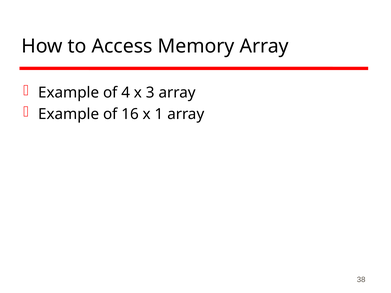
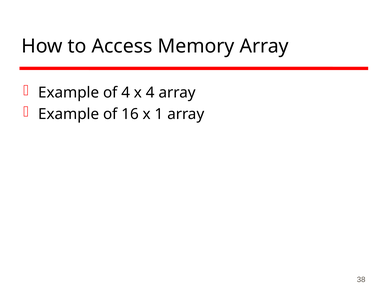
x 3: 3 -> 4
